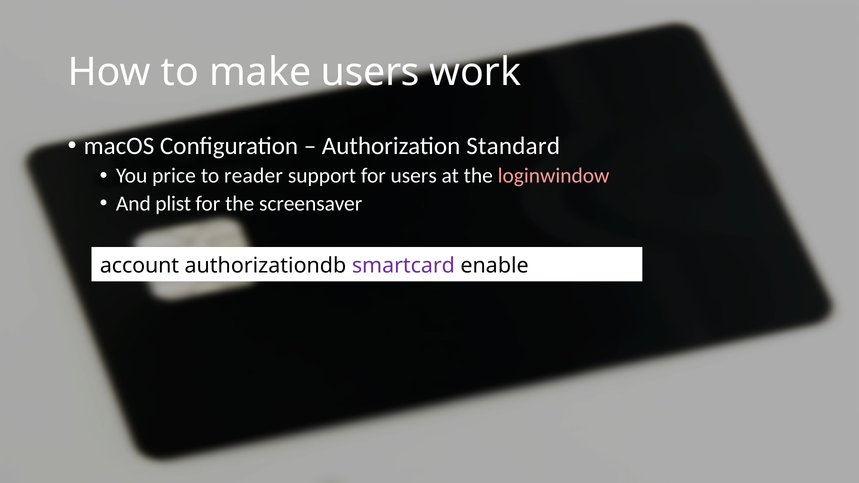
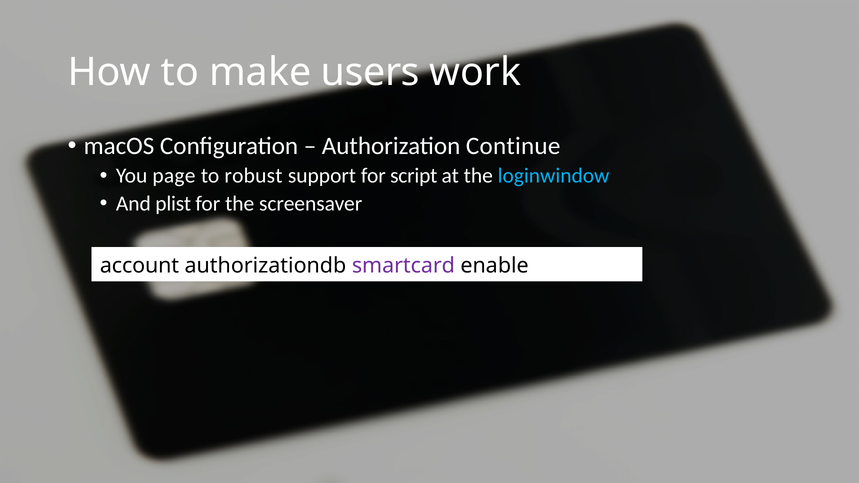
Standard: Standard -> Continue
price: price -> page
reader: reader -> robust
for users: users -> script
loginwindow colour: pink -> light blue
